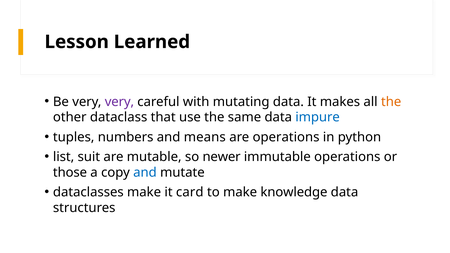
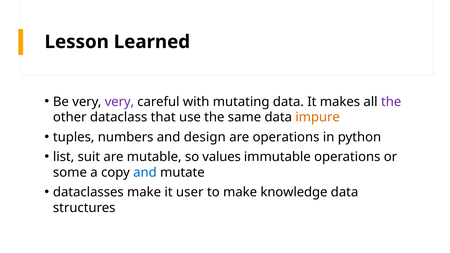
the at (391, 102) colour: orange -> purple
impure colour: blue -> orange
means: means -> design
newer: newer -> values
those: those -> some
card: card -> user
